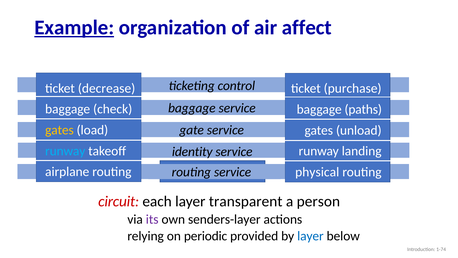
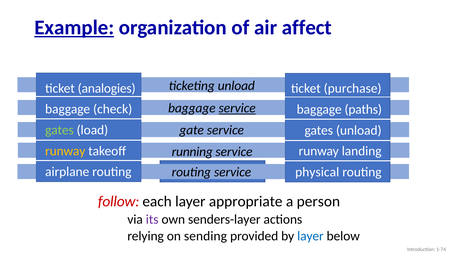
ticketing control: control -> unload
decrease: decrease -> analogies
service at (237, 108) underline: none -> present
gates at (59, 130) colour: yellow -> light green
runway at (65, 151) colour: light blue -> yellow
identity: identity -> running
circuit: circuit -> follow
transparent: transparent -> appropriate
periodic: periodic -> sending
